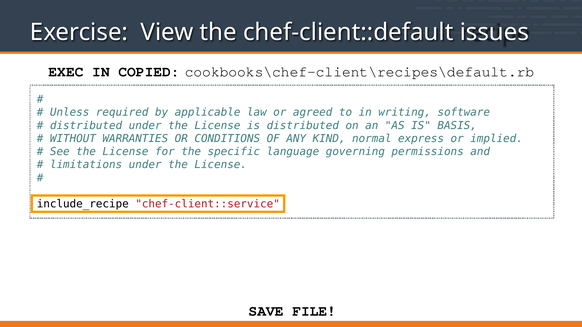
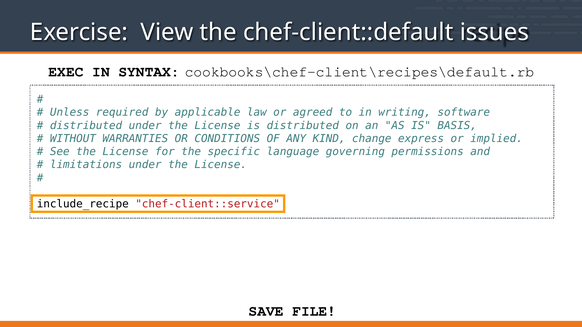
COPIED: COPIED -> SYNTAX
normal: normal -> change
